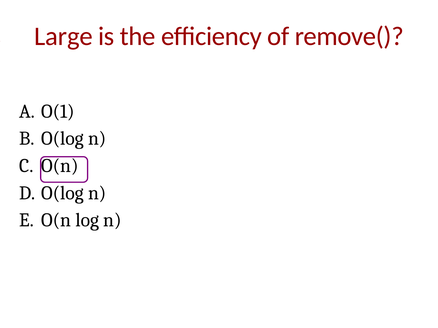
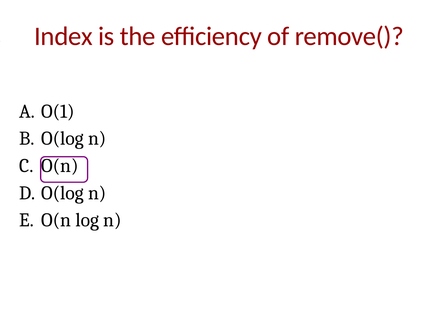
Large: Large -> Index
